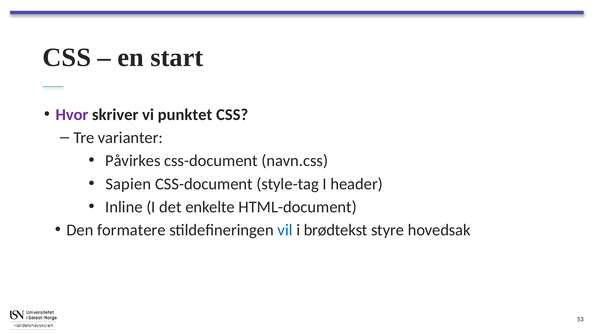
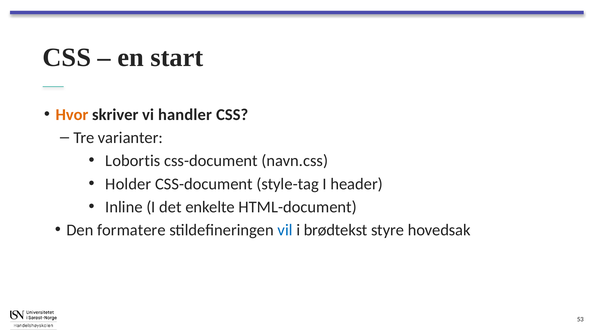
Hvor colour: purple -> orange
punktet: punktet -> handler
Påvirkes: Påvirkes -> Lobortis
Sapien: Sapien -> Holder
